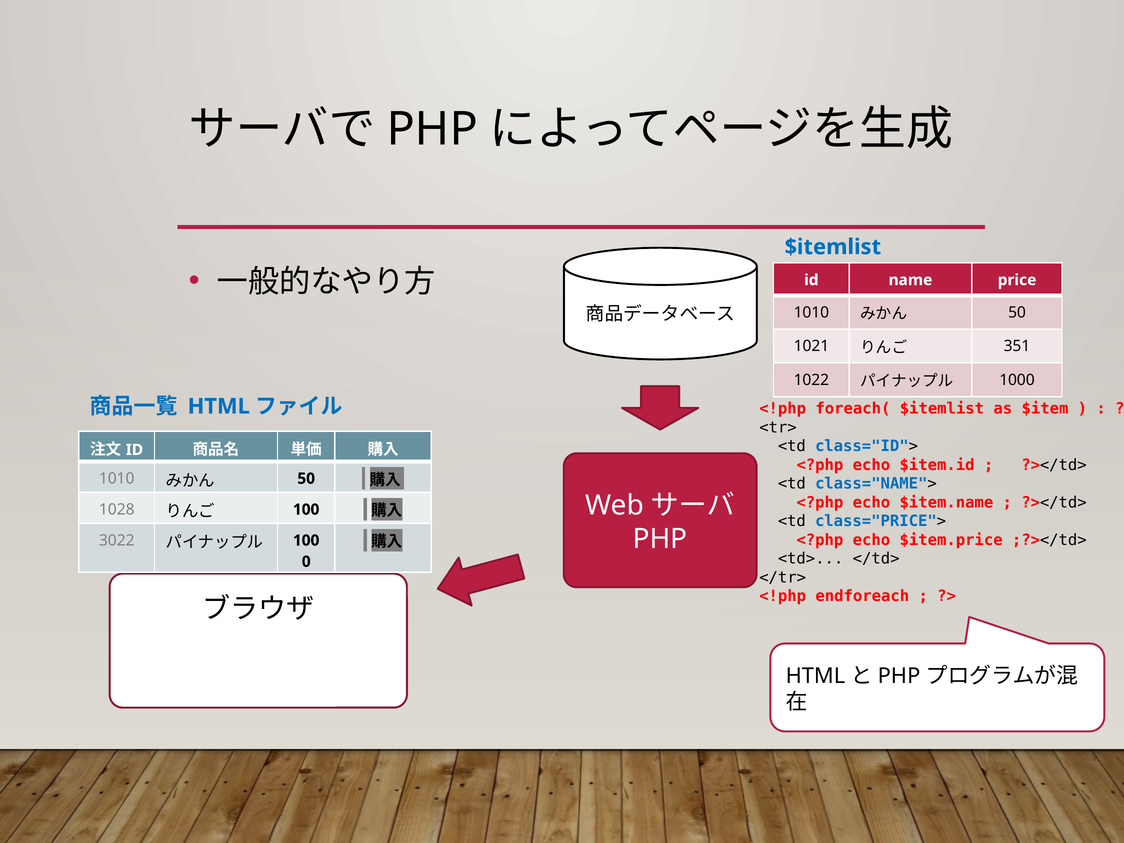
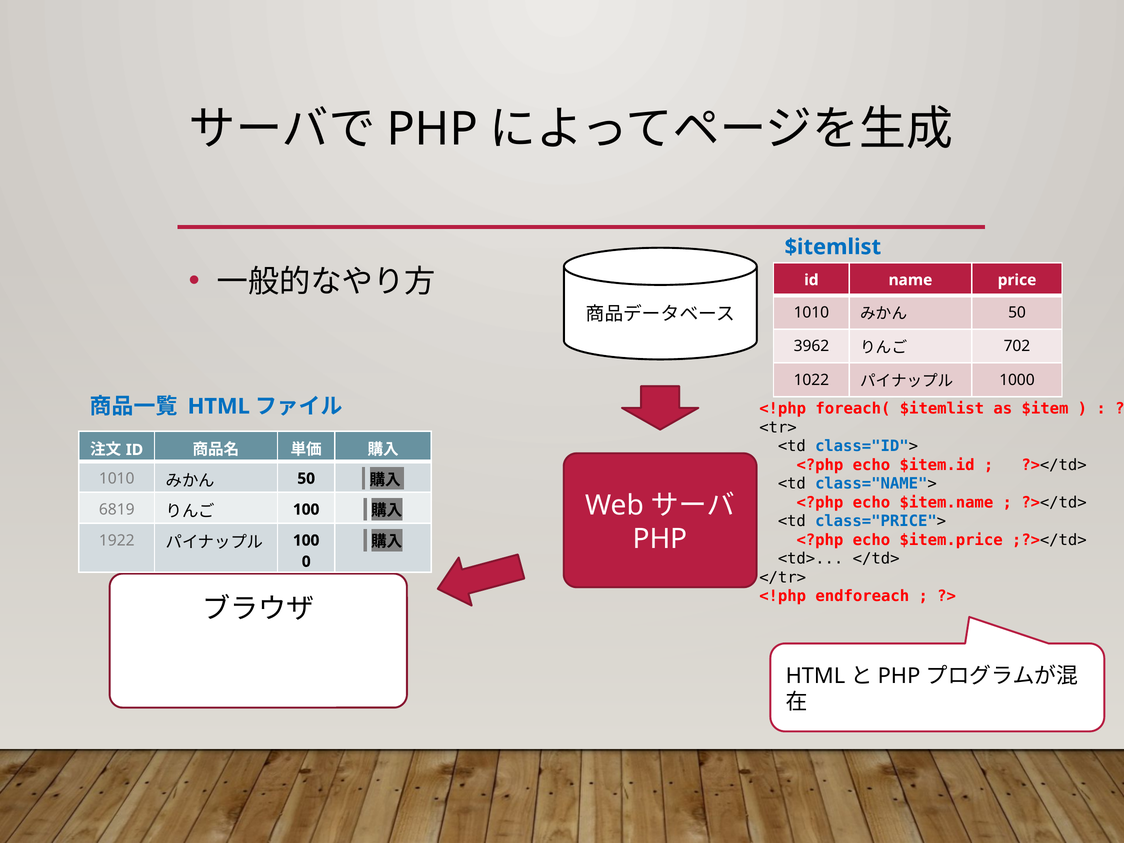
1021: 1021 -> 3962
351: 351 -> 702
1028: 1028 -> 6819
3022: 3022 -> 1922
